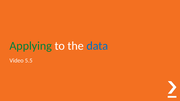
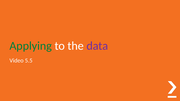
data colour: blue -> purple
